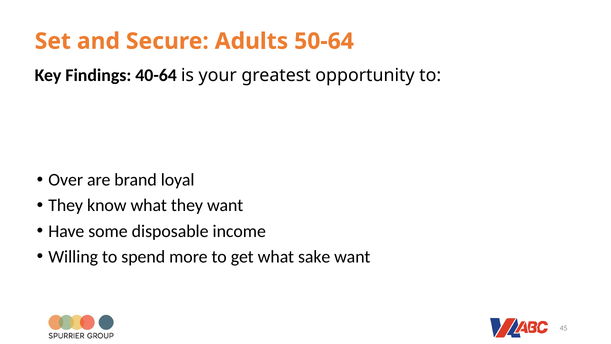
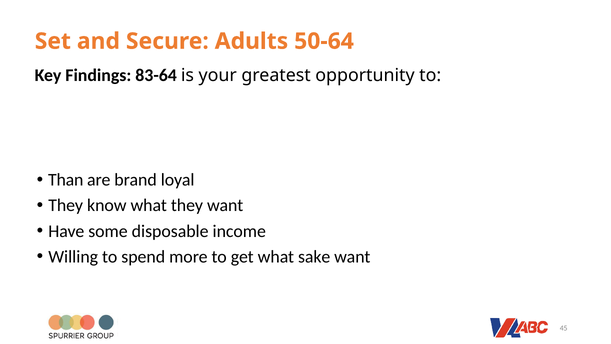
40-64: 40-64 -> 83-64
Over: Over -> Than
